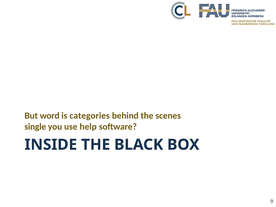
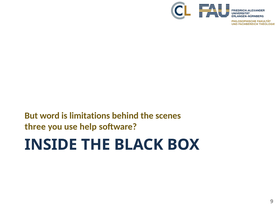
categories: categories -> limitations
single: single -> three
